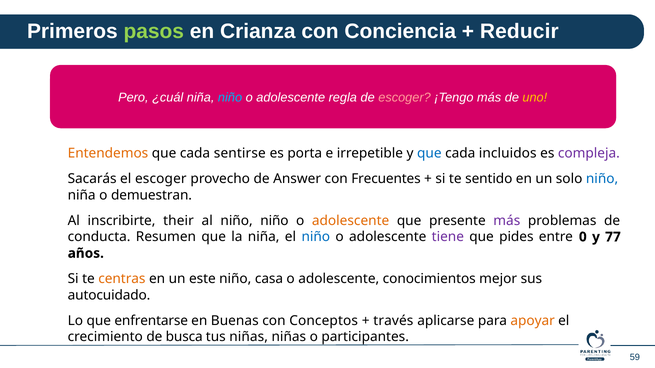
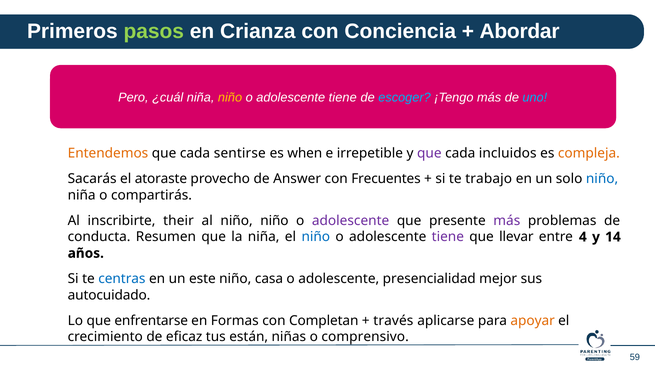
Reducir: Reducir -> Abordar
niño at (230, 98) colour: light blue -> yellow
regla at (343, 98): regla -> tiene
escoger at (405, 98) colour: pink -> light blue
uno colour: yellow -> light blue
porta: porta -> when
que at (429, 153) colour: blue -> purple
compleja colour: purple -> orange
el escoger: escoger -> atoraste
sentido: sentido -> trabajo
demuestran: demuestran -> compartirás
adolescente at (351, 221) colour: orange -> purple
pides: pides -> llevar
0: 0 -> 4
77: 77 -> 14
centras colour: orange -> blue
conocimientos: conocimientos -> presencialidad
Buenas: Buenas -> Formas
Conceptos: Conceptos -> Completan
busca: busca -> eficaz
tus niñas: niñas -> están
participantes: participantes -> comprensivo
